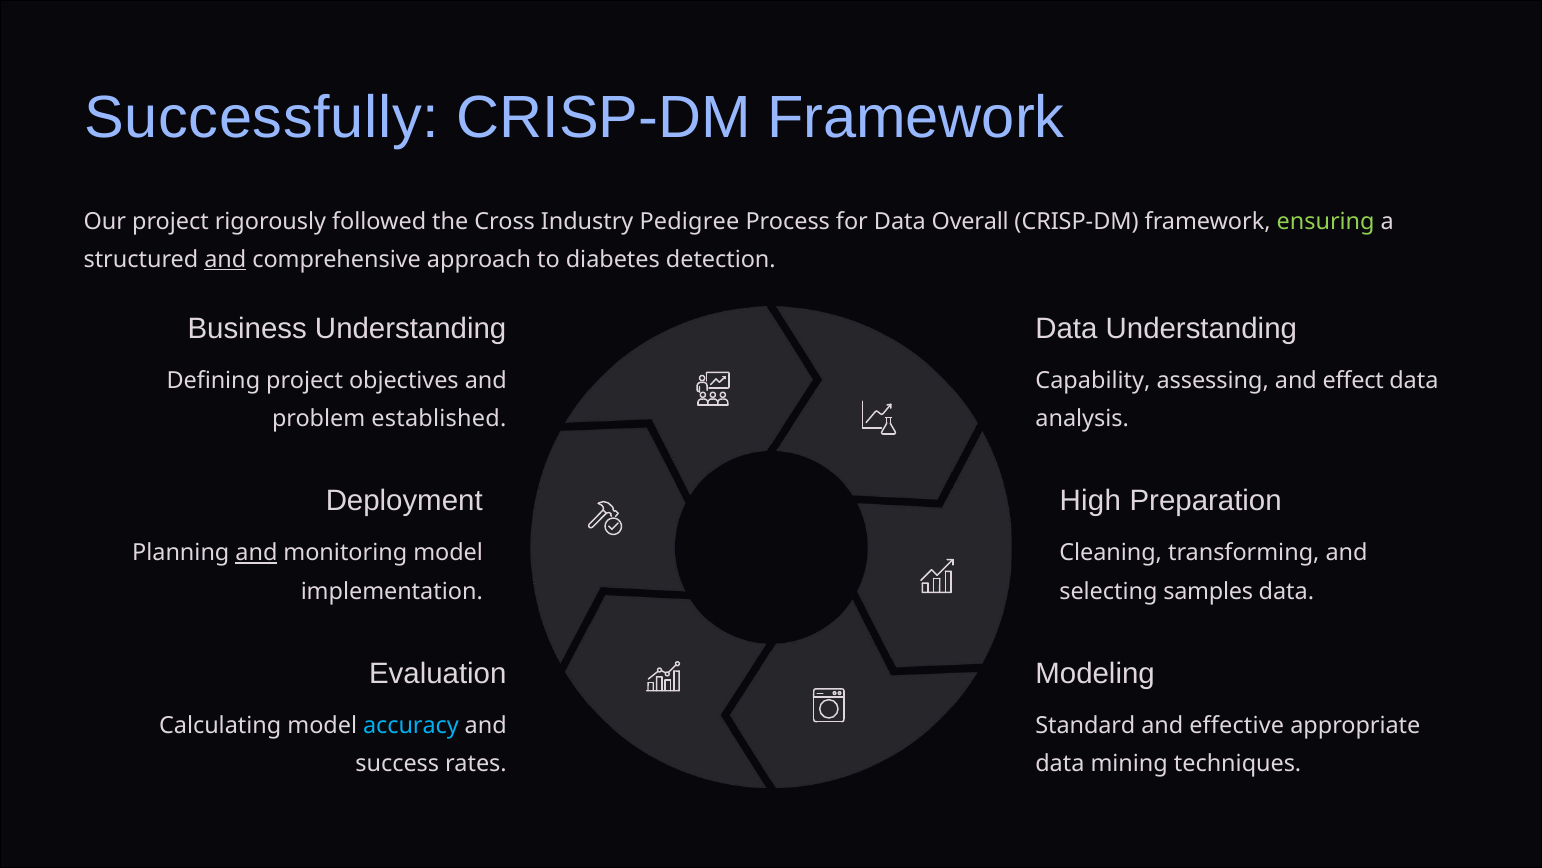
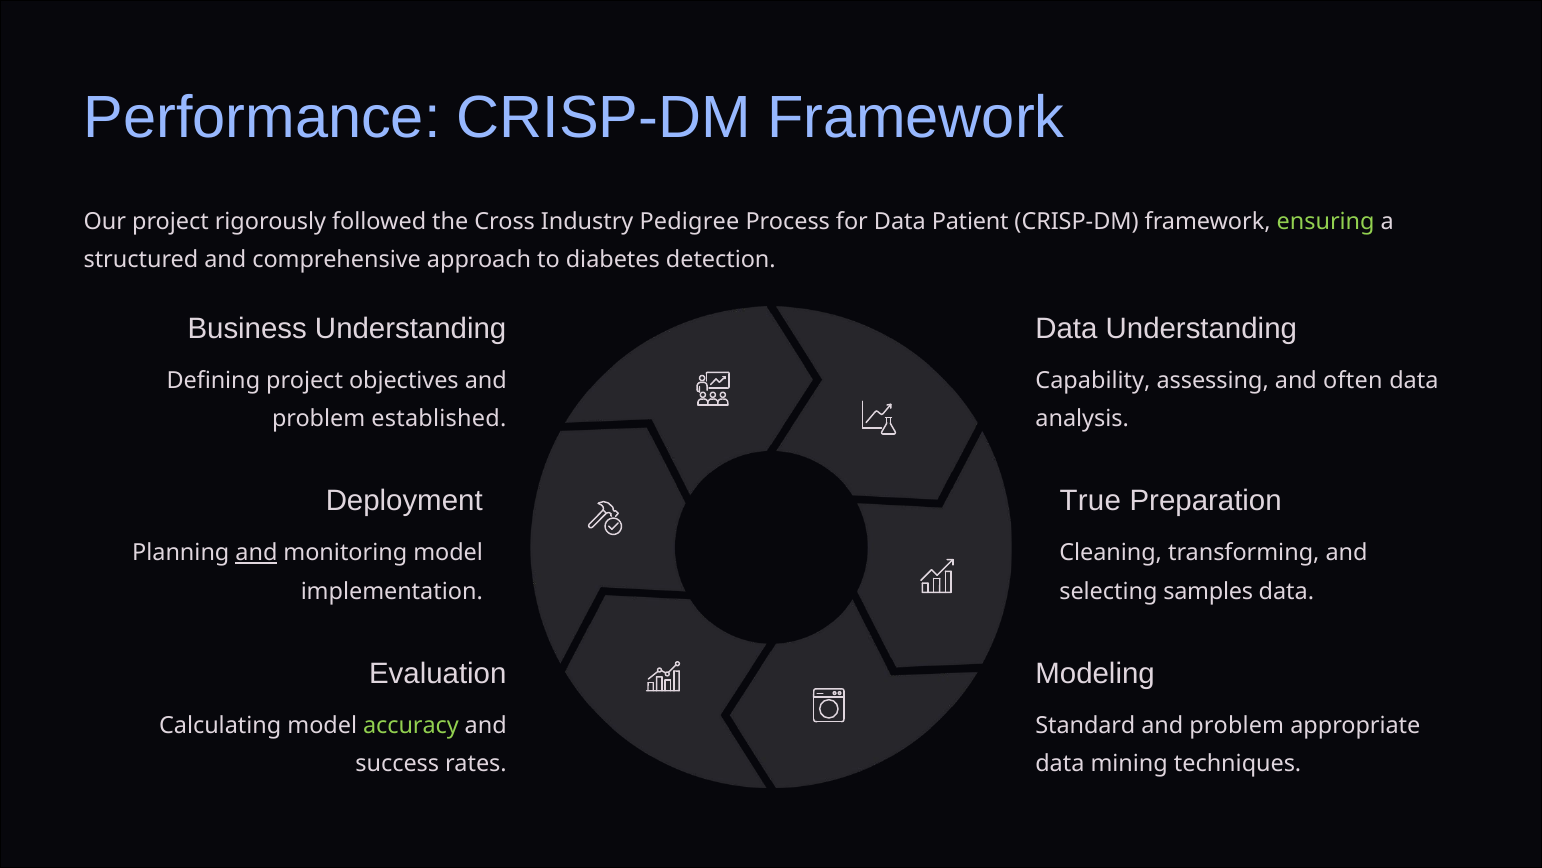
Successfully: Successfully -> Performance
Overall: Overall -> Patient
and at (225, 259) underline: present -> none
effect: effect -> often
High: High -> True
accuracy colour: light blue -> light green
effective at (1237, 725): effective -> problem
